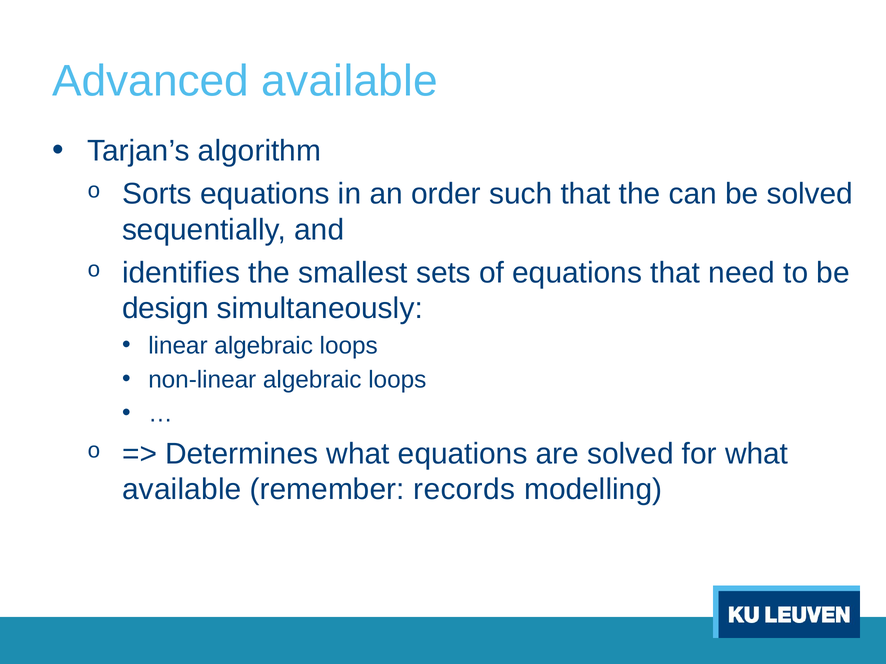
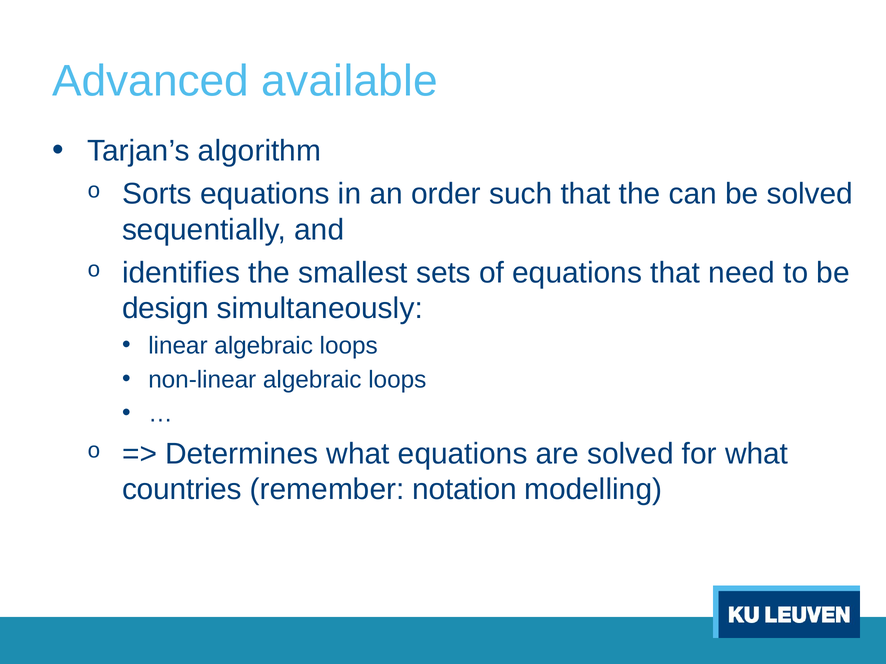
available at (182, 490): available -> countries
records: records -> notation
